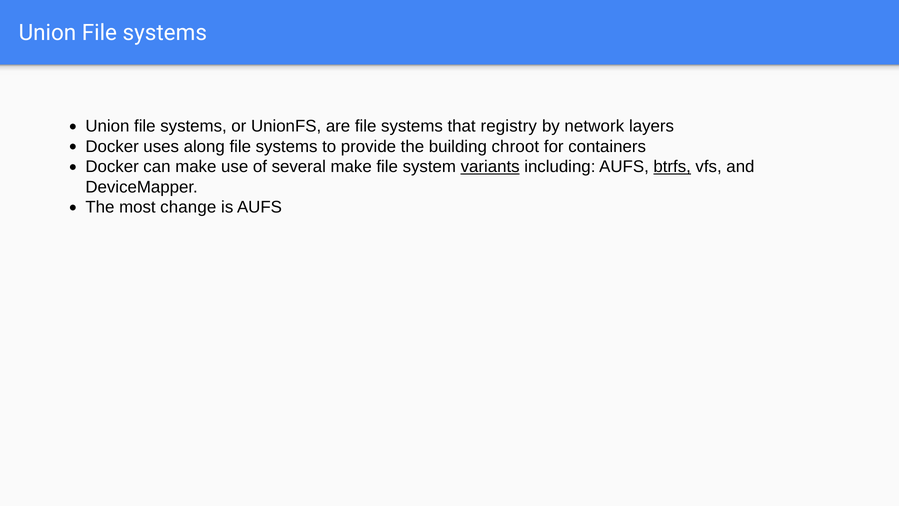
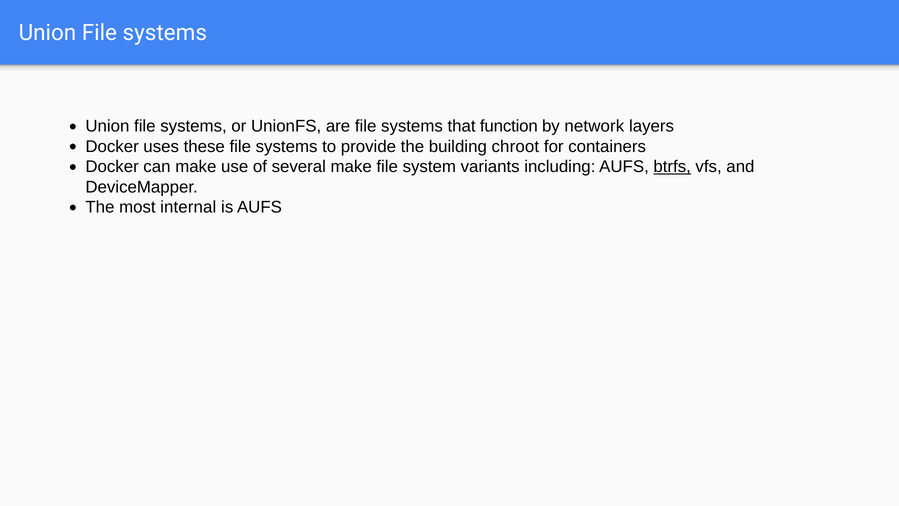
registry: registry -> function
along: along -> these
variants underline: present -> none
change: change -> internal
